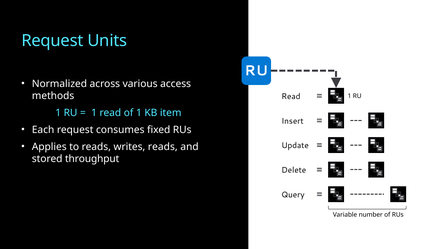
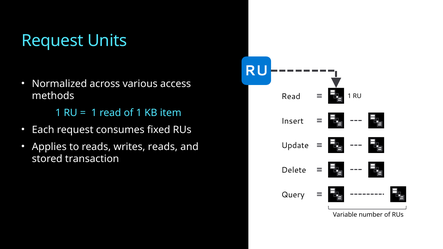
throughput: throughput -> transaction
